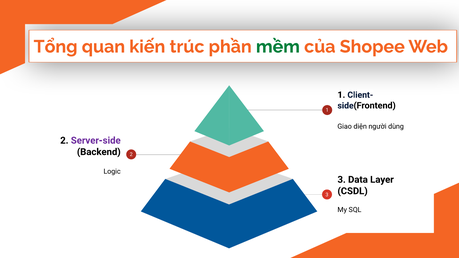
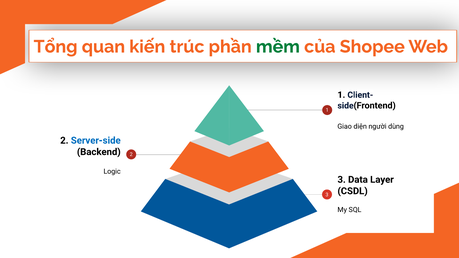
Server-side colour: purple -> blue
